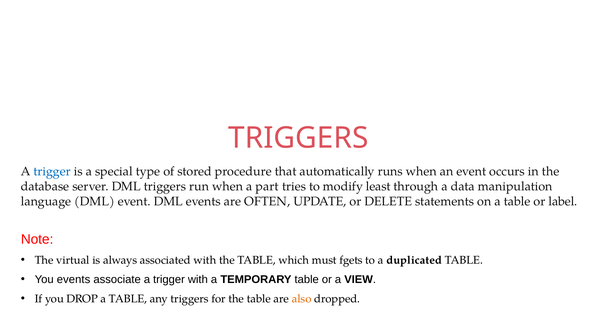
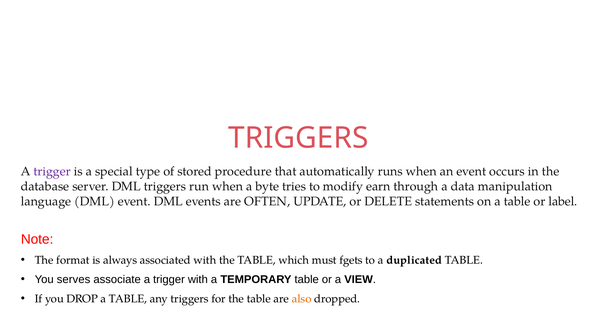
trigger at (52, 171) colour: blue -> purple
part: part -> byte
least: least -> earn
virtual: virtual -> format
You events: events -> serves
